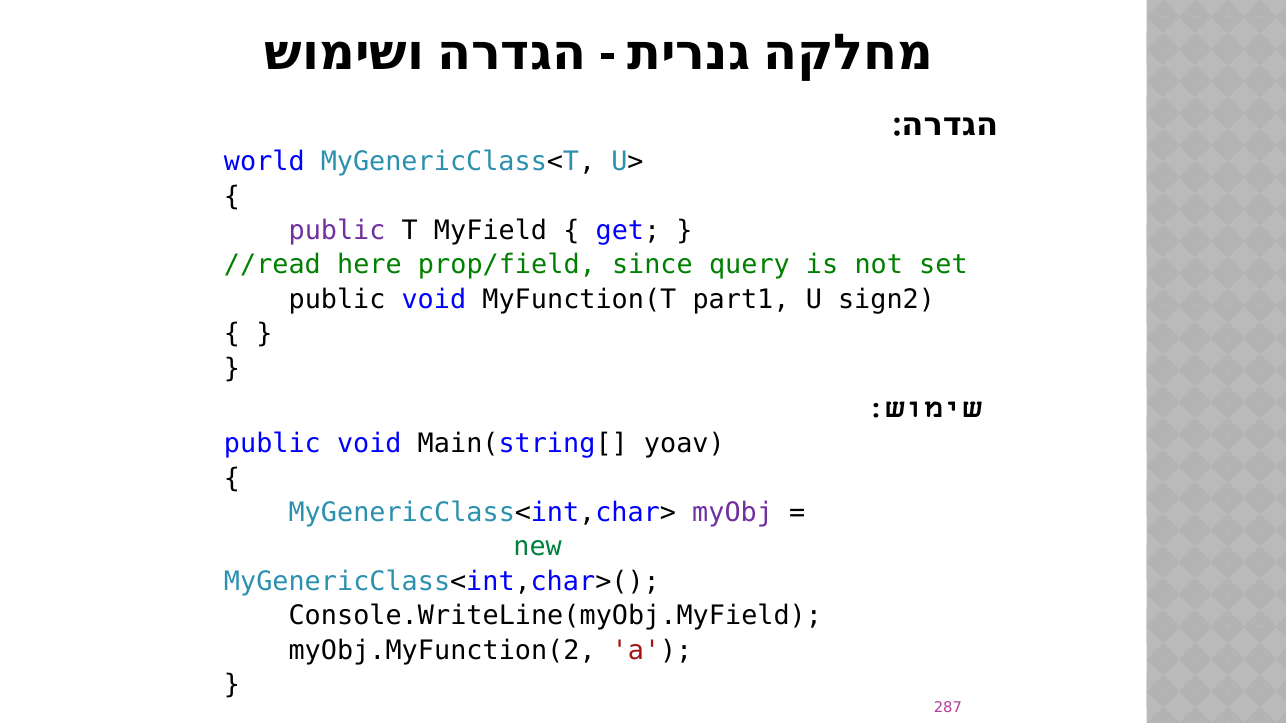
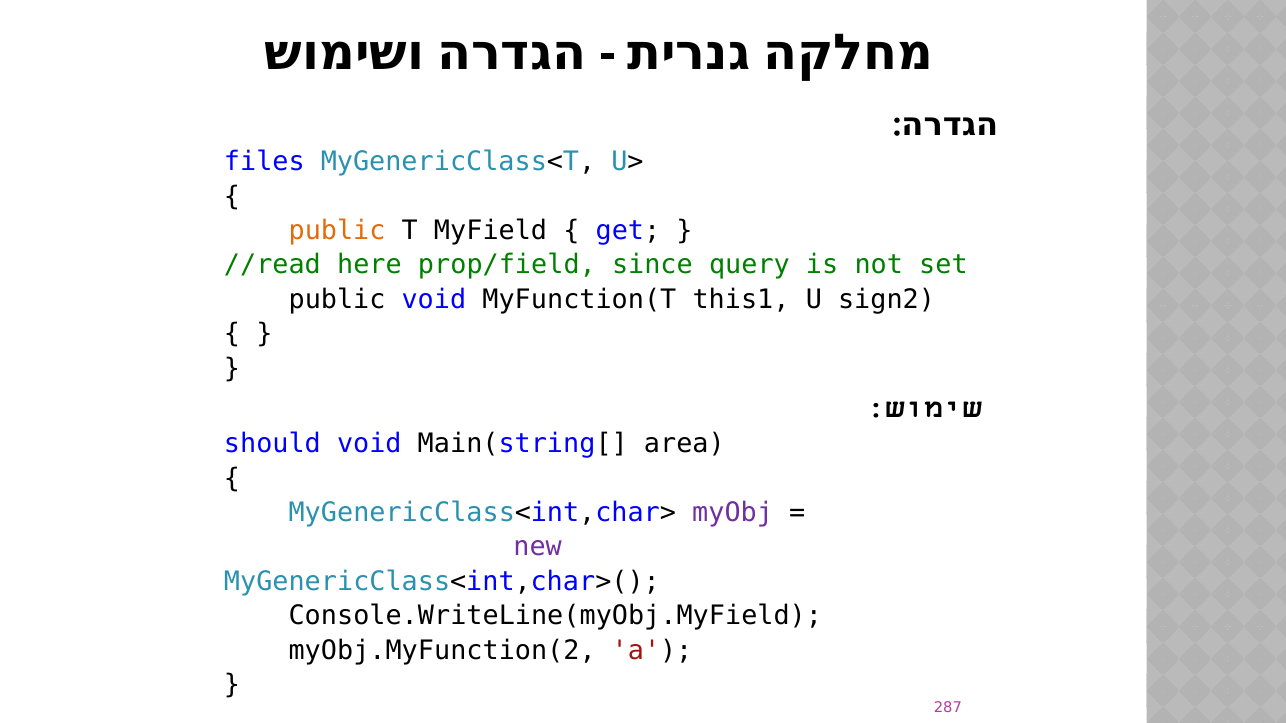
world: world -> files
public at (337, 231) colour: purple -> orange
part1: part1 -> this1
public at (272, 444): public -> should
yoav: yoav -> area
new colour: green -> purple
